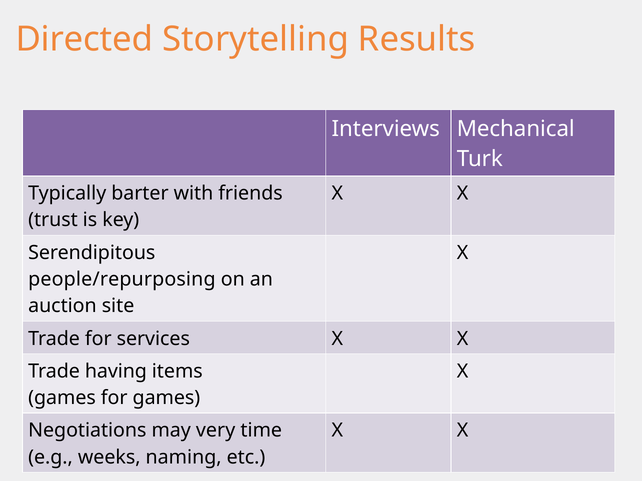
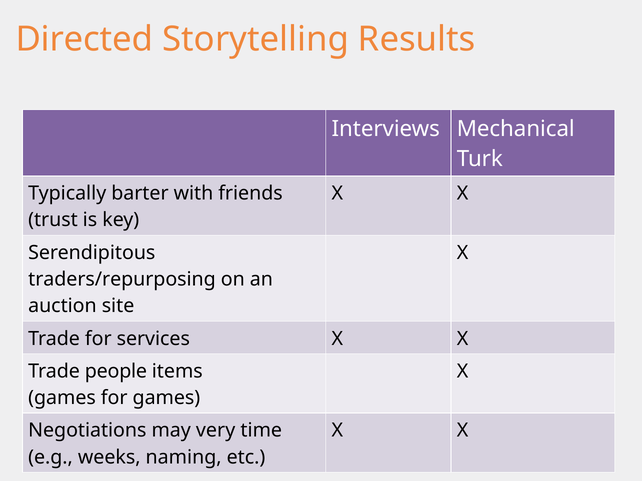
people/repurposing: people/repurposing -> traders/repurposing
having: having -> people
